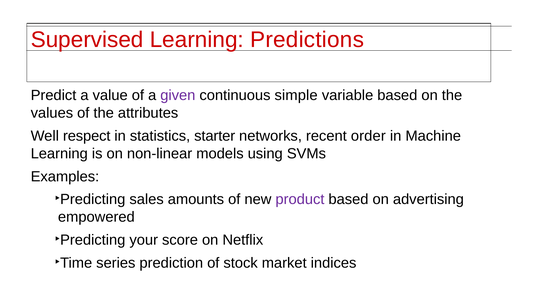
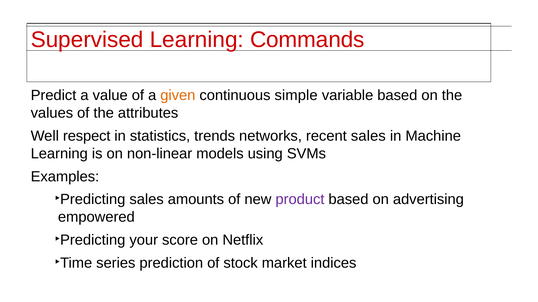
Predictions: Predictions -> Commands
given colour: purple -> orange
starter: starter -> trends
recent order: order -> sales
